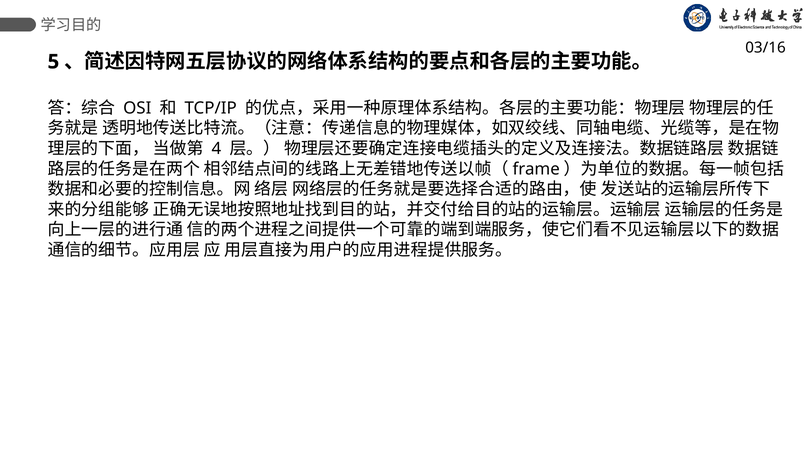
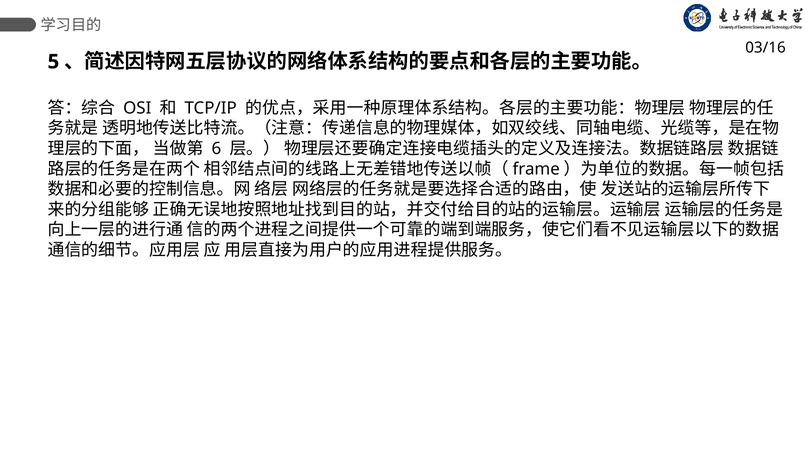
4: 4 -> 6
